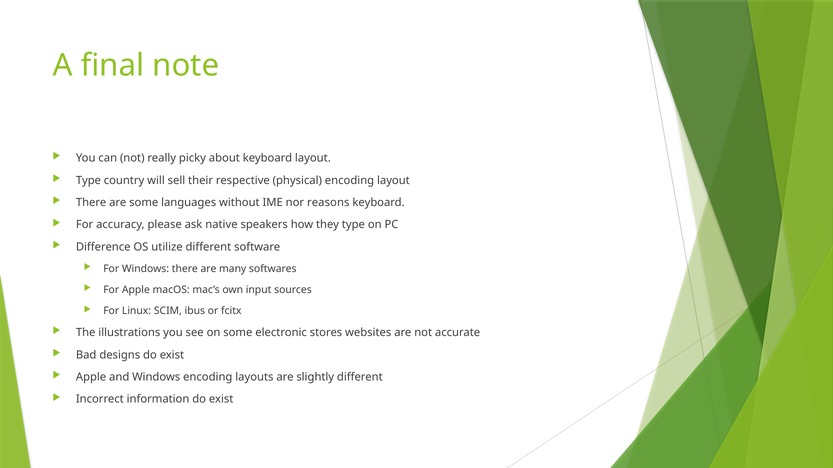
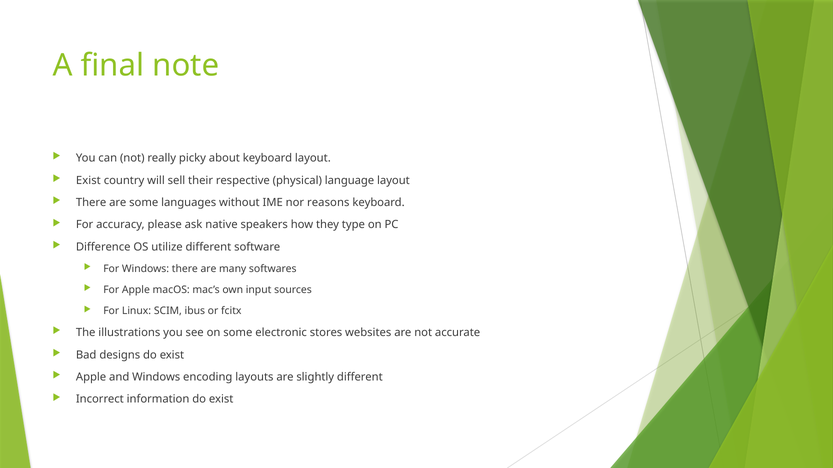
Type at (88, 181): Type -> Exist
physical encoding: encoding -> language
